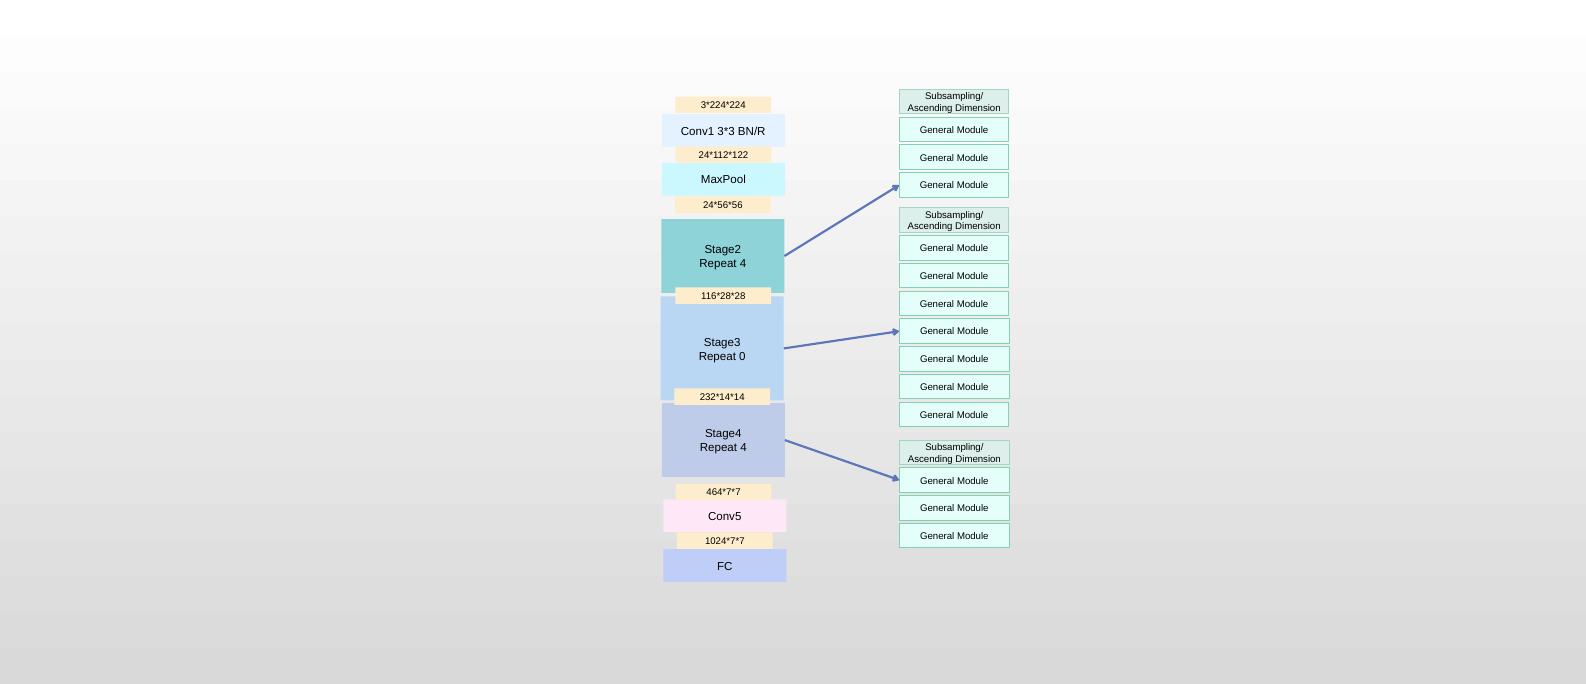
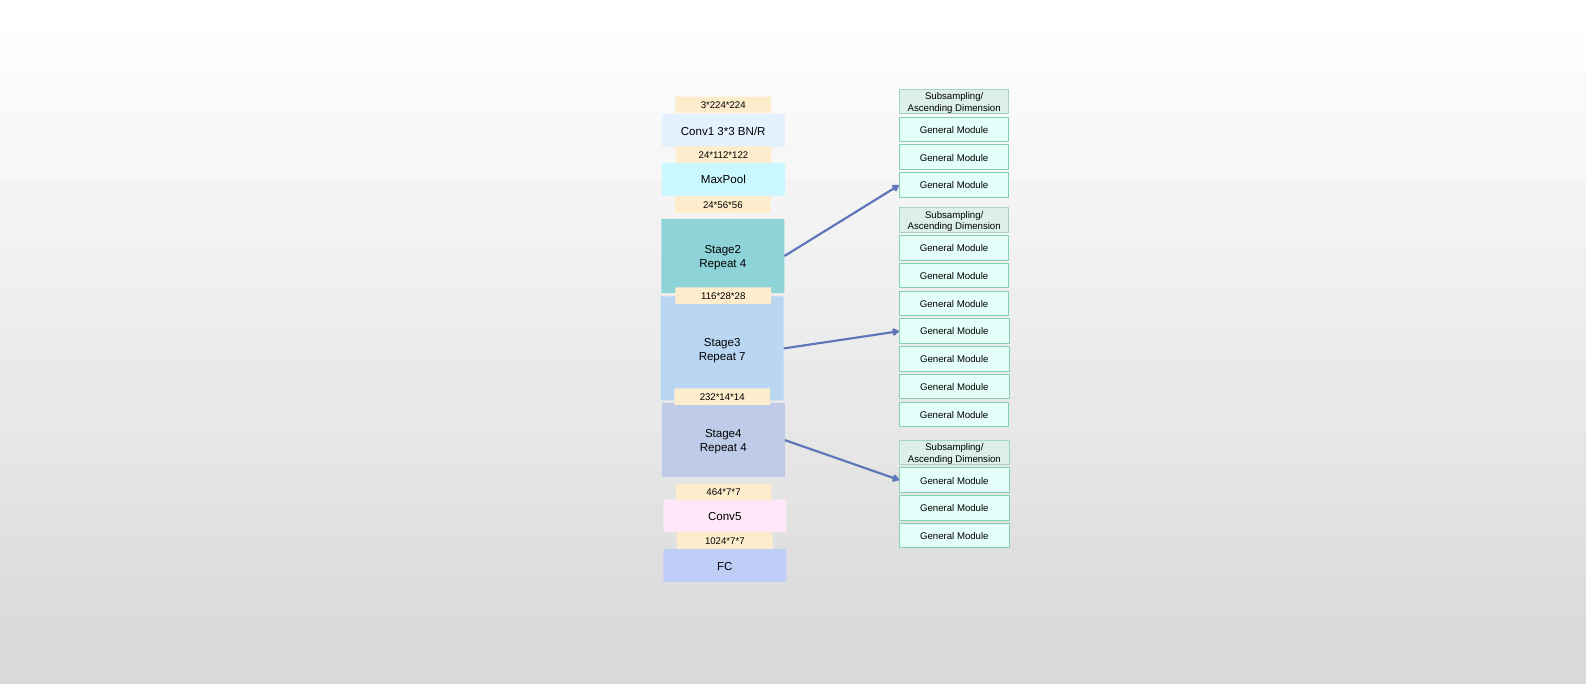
0: 0 -> 7
